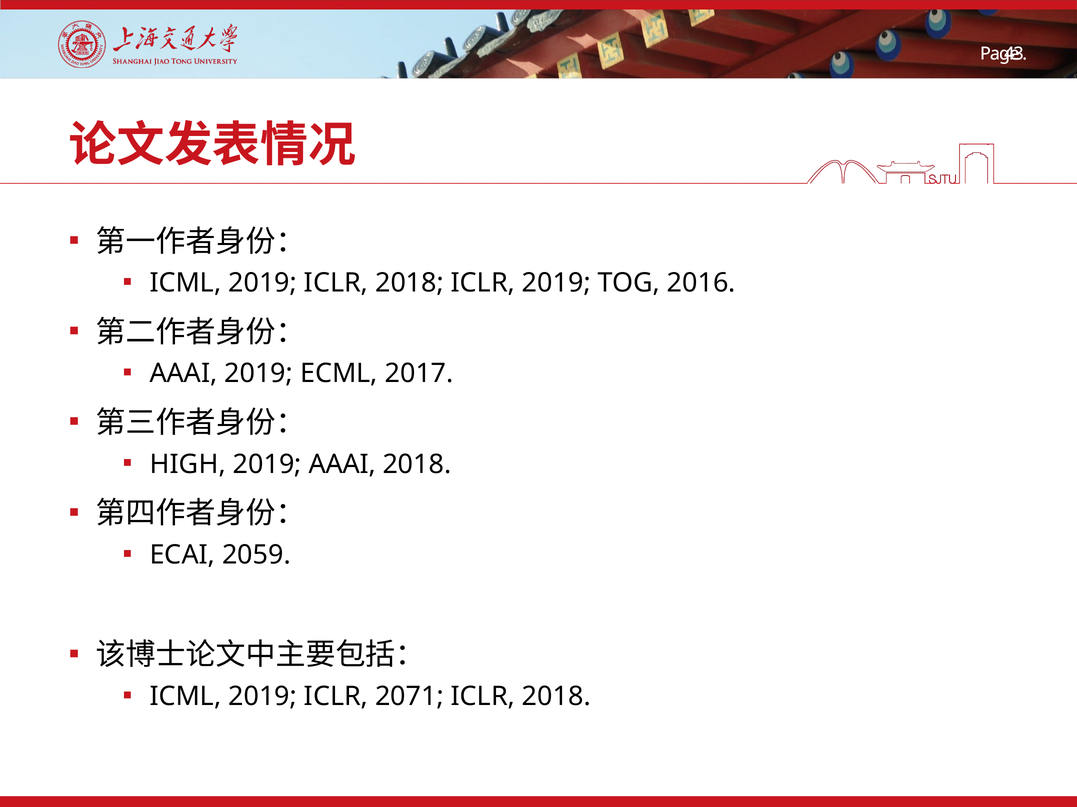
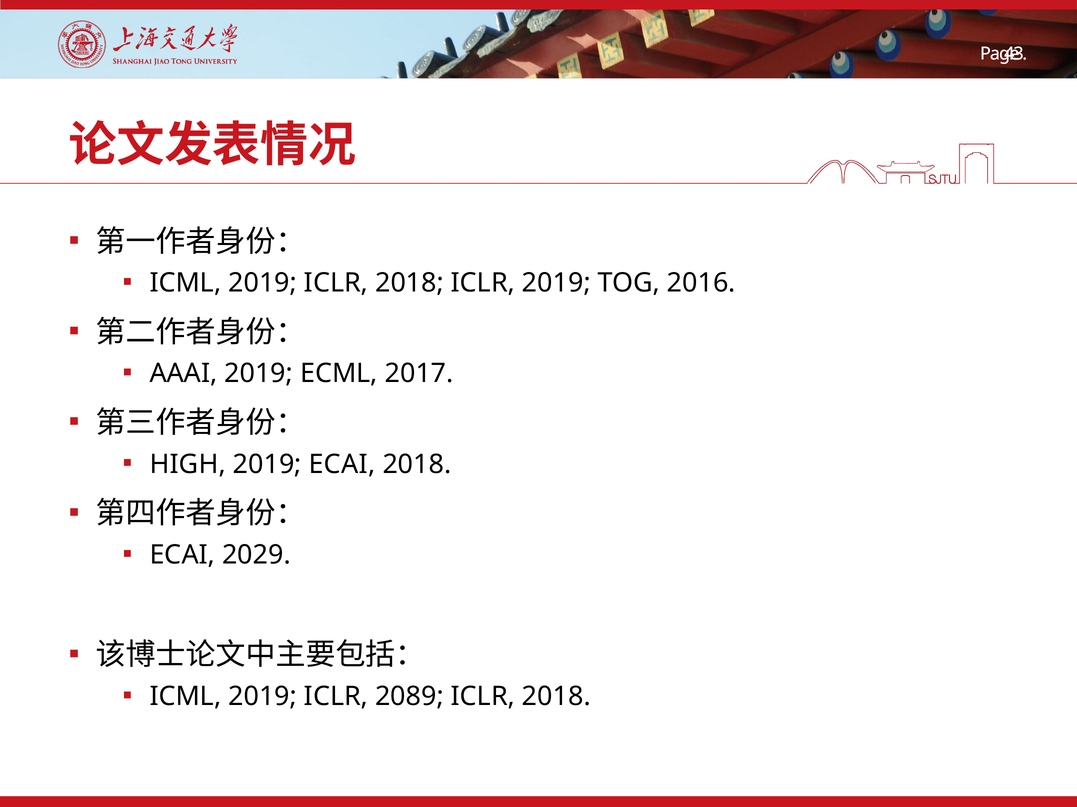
2019 AAAI: AAAI -> ECAI
2059: 2059 -> 2029
2071: 2071 -> 2089
